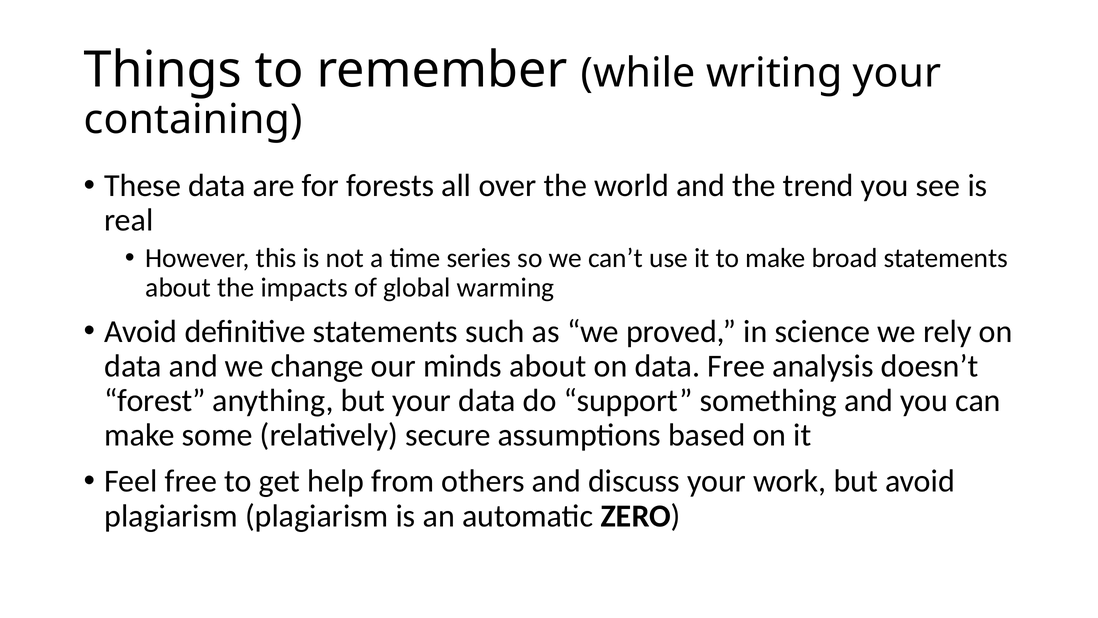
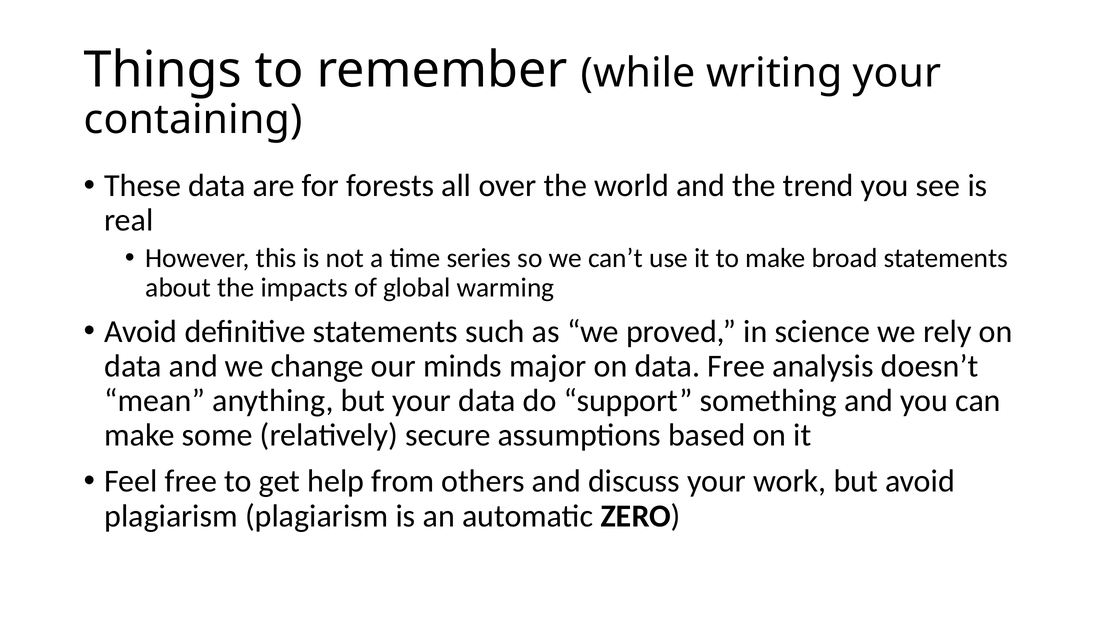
minds about: about -> major
forest: forest -> mean
